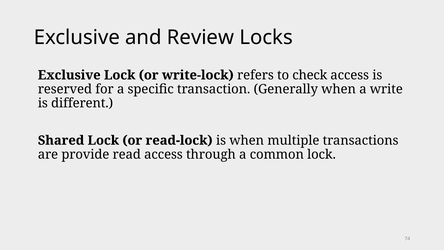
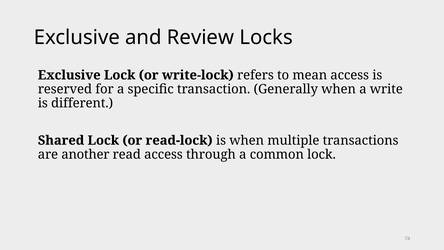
check: check -> mean
provide: provide -> another
